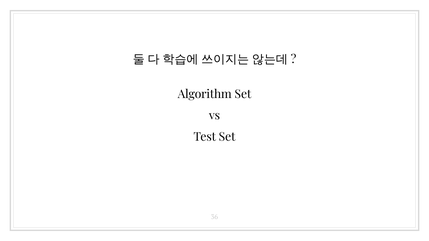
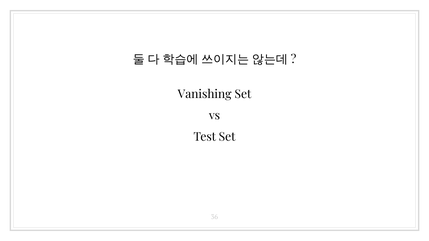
Algorithm: Algorithm -> Vanishing
